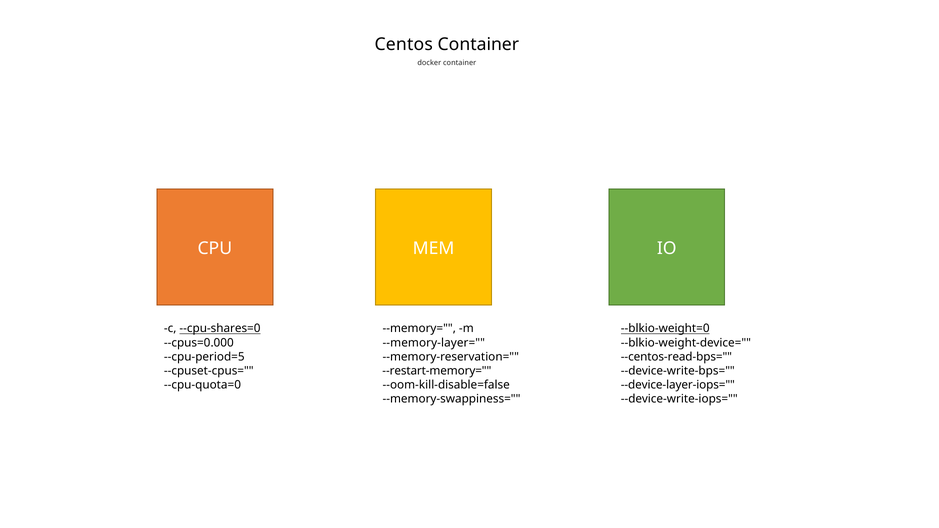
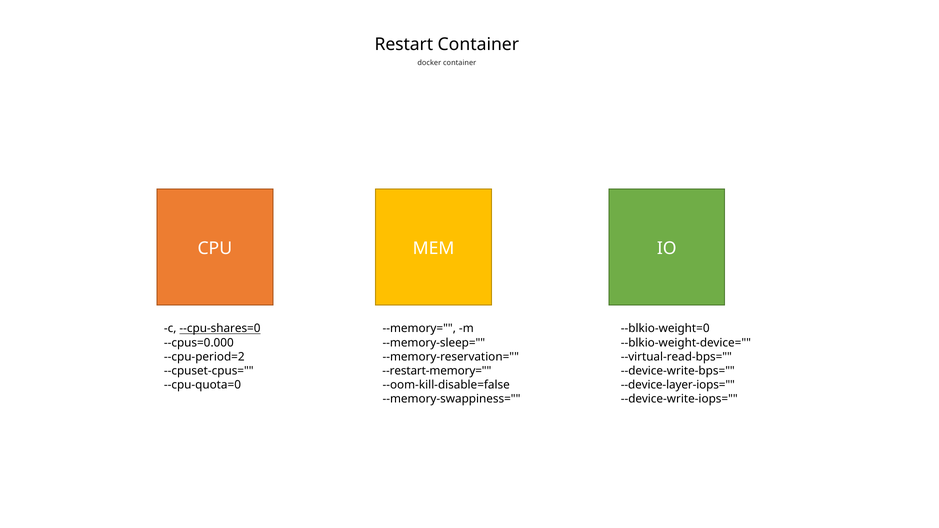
Centos: Centos -> Restart
--blkio-weight=0 underline: present -> none
--memory-layer=: --memory-layer= -> --memory-sleep=
--cpu-period=5: --cpu-period=5 -> --cpu-period=2
--centos-read-bps=: --centos-read-bps= -> --virtual-read-bps=
